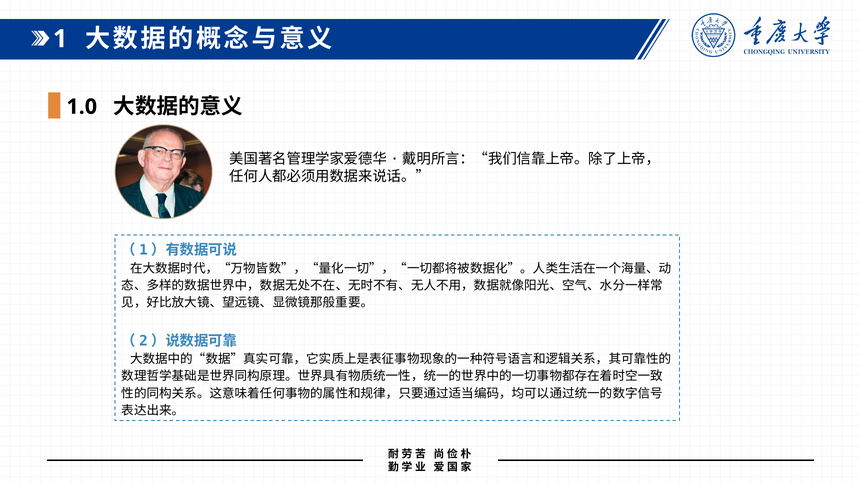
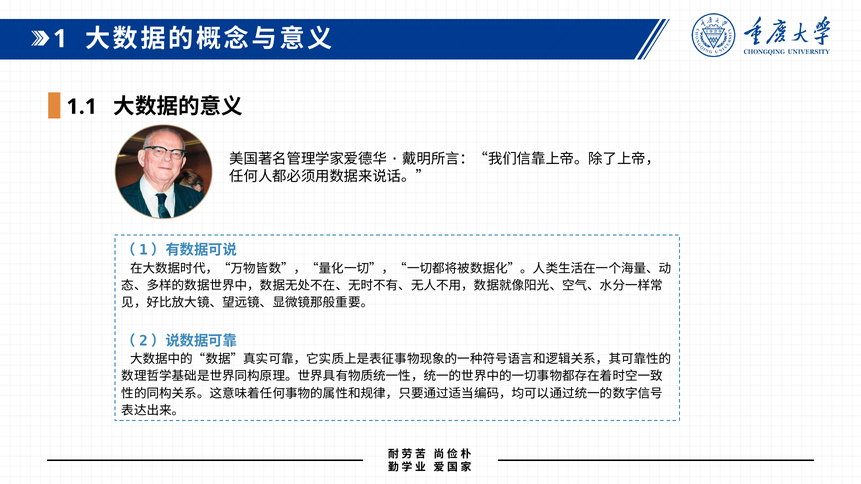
1.0: 1.0 -> 1.1
